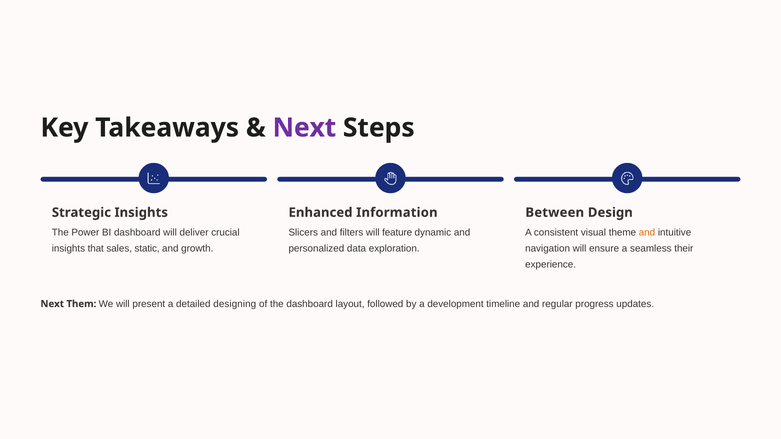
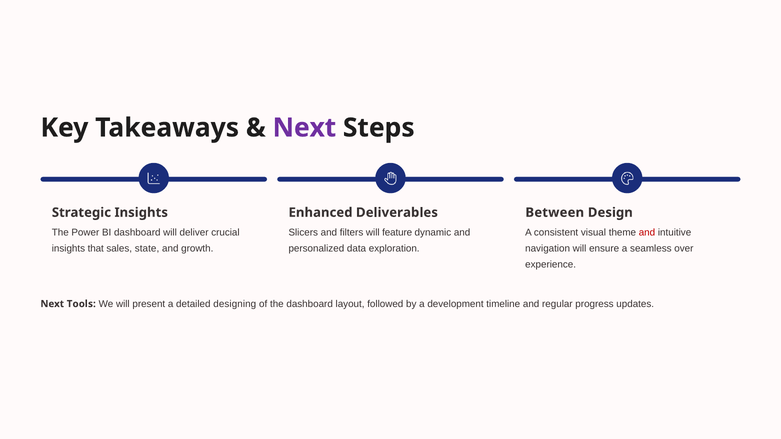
Information: Information -> Deliverables
and at (647, 233) colour: orange -> red
static: static -> state
their: their -> over
Them: Them -> Tools
